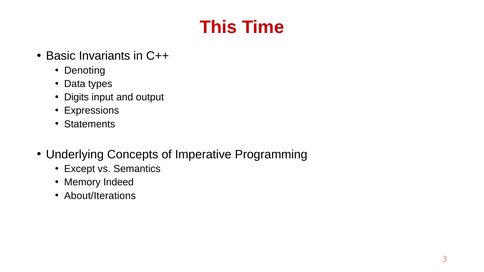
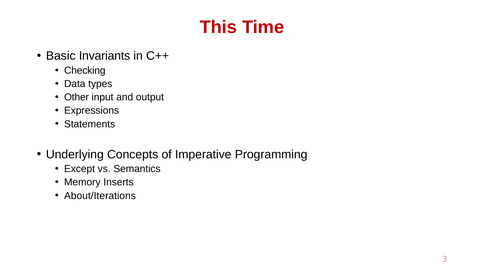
Denoting: Denoting -> Checking
Digits: Digits -> Other
Indeed: Indeed -> Inserts
